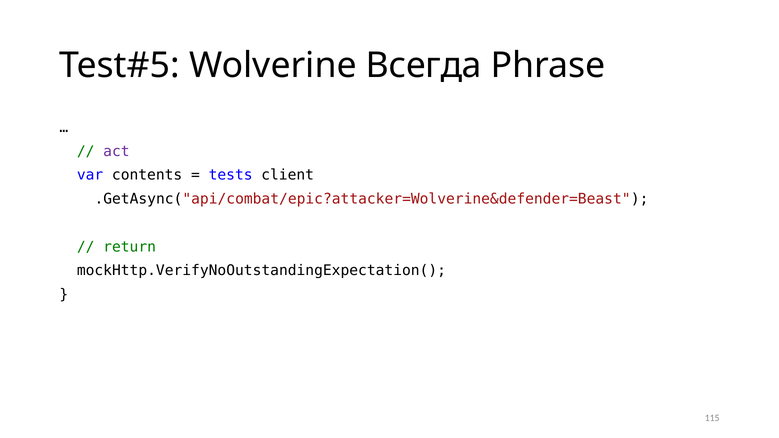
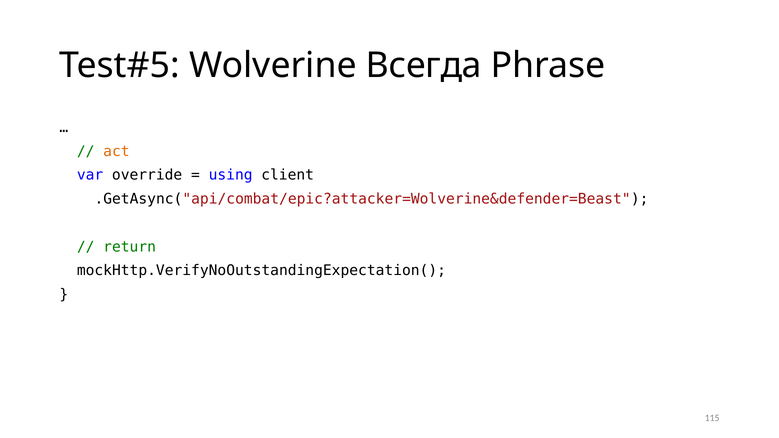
act colour: purple -> orange
contents: contents -> override
tests: tests -> using
